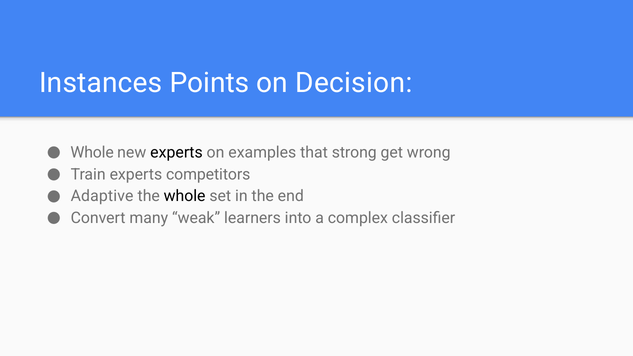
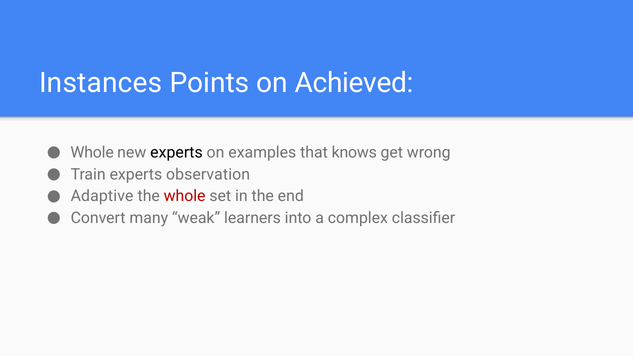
Decision: Decision -> Achieved
strong: strong -> knows
competitors: competitors -> observation
whole at (185, 196) colour: black -> red
